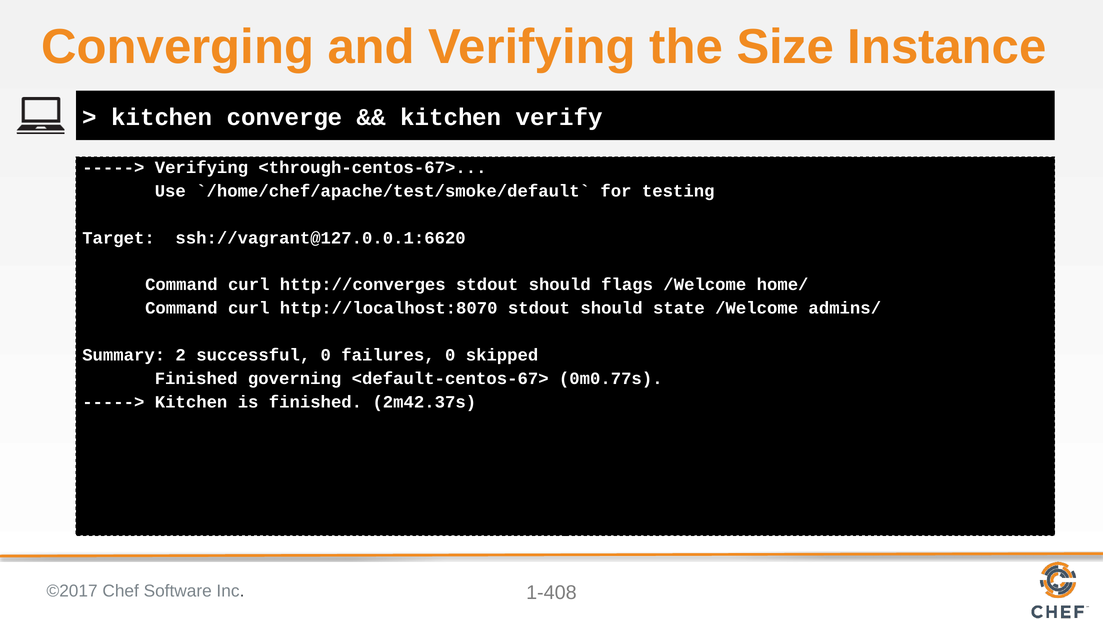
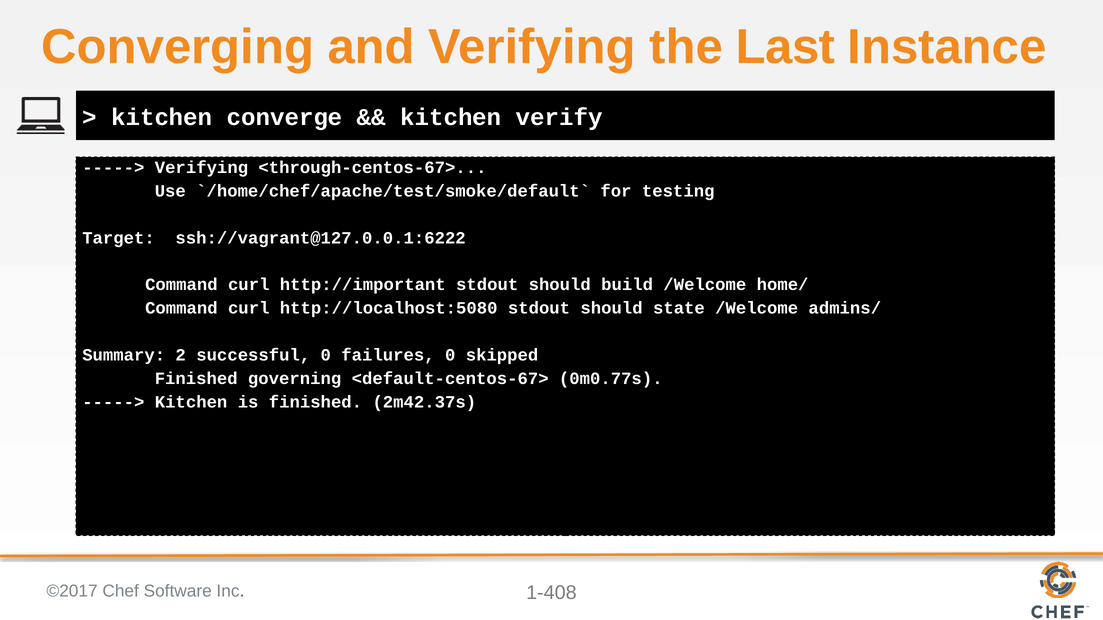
Size: Size -> Last
ssh://vagrant@127.0.0.1:6620: ssh://vagrant@127.0.0.1:6620 -> ssh://vagrant@127.0.0.1:6222
http://converges: http://converges -> http://important
flags: flags -> build
http://localhost:8070: http://localhost:8070 -> http://localhost:5080
